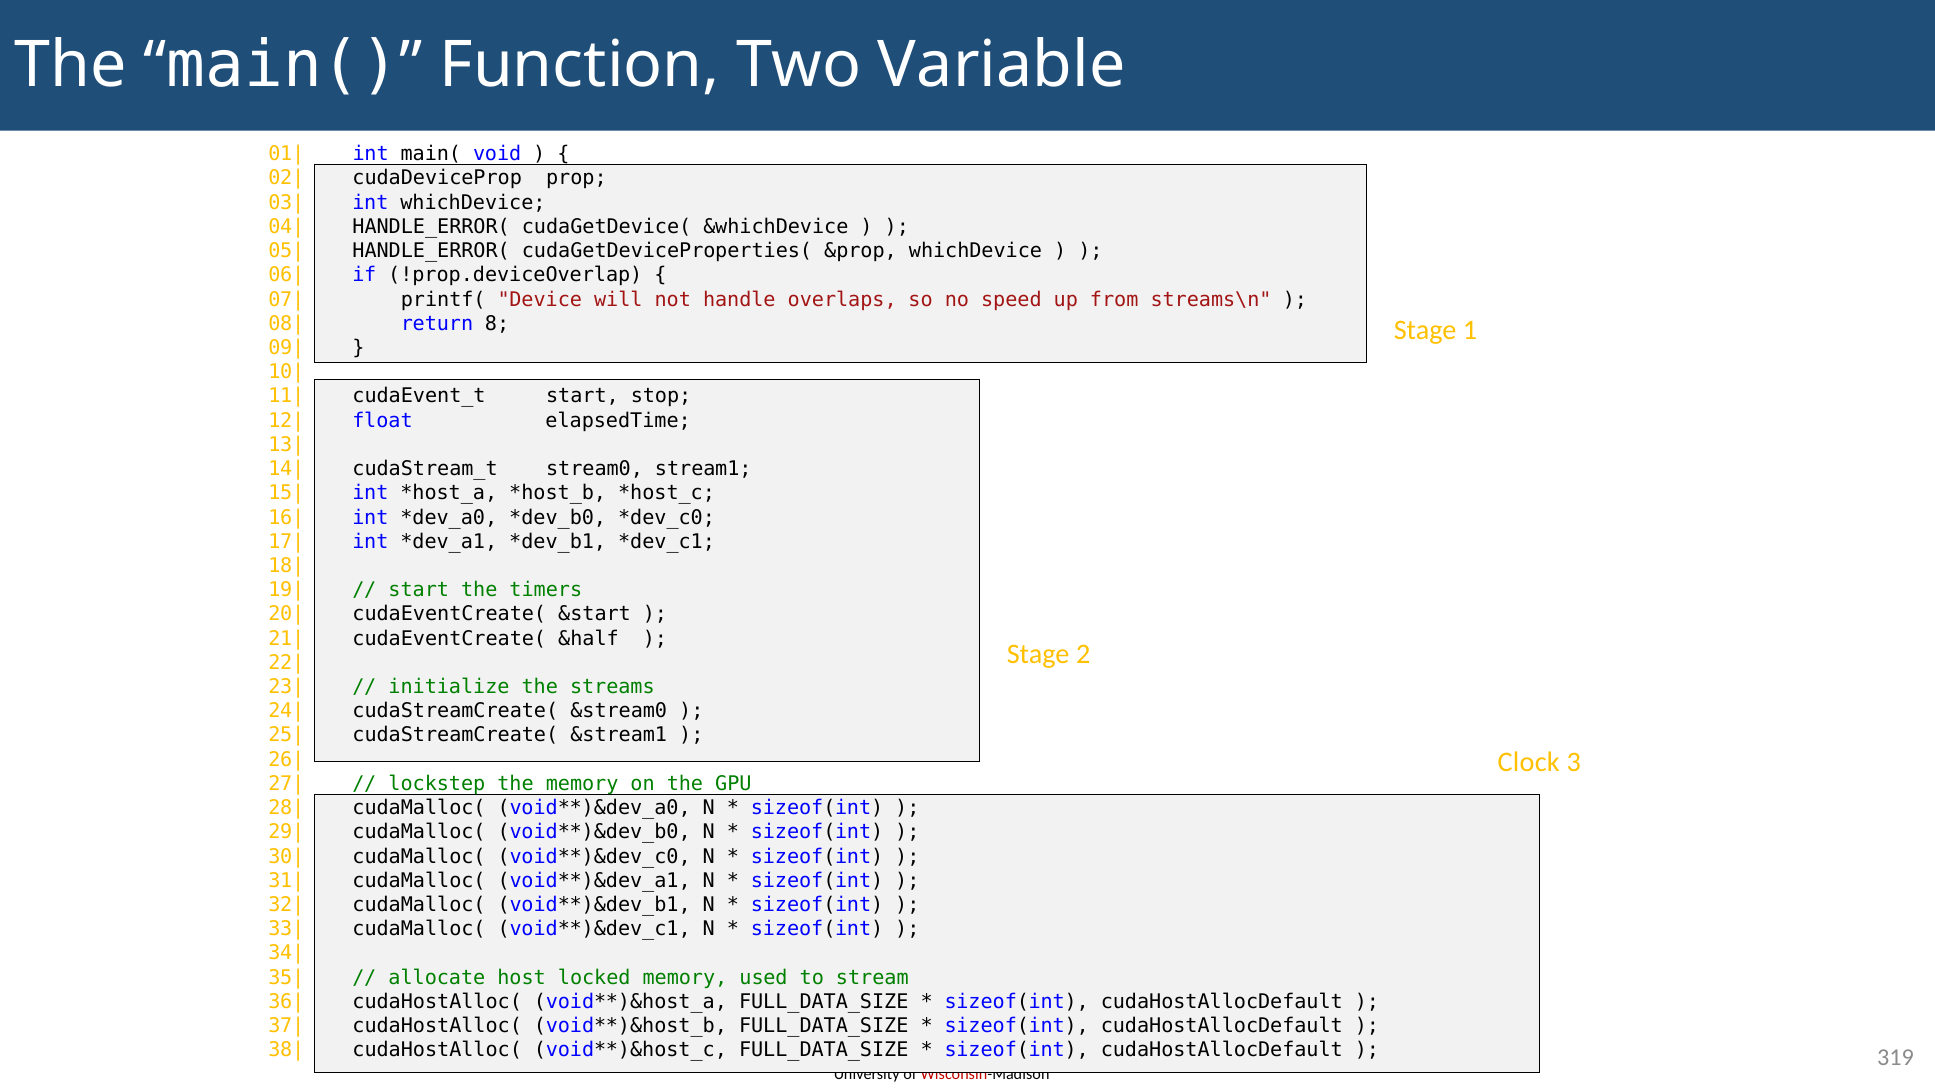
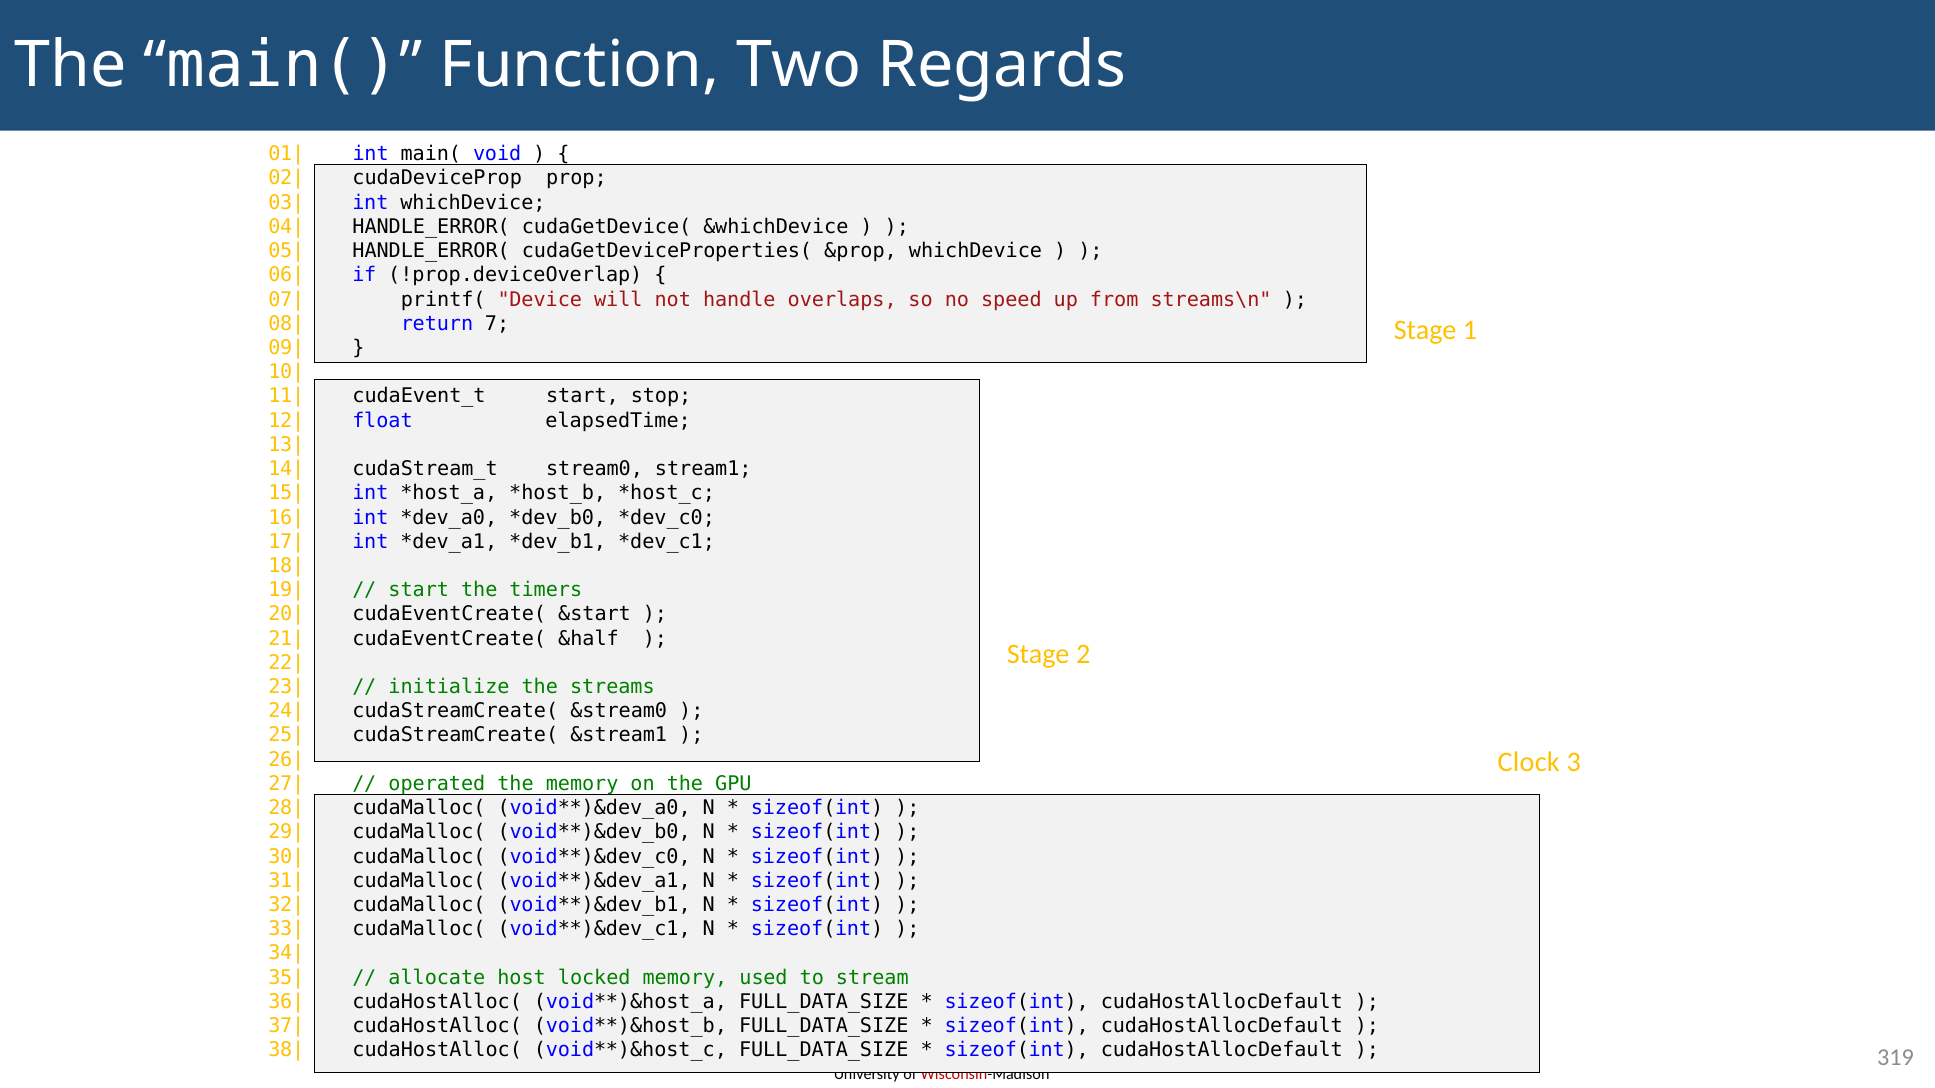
Variable: Variable -> Regards
8: 8 -> 7
lockstep: lockstep -> operated
